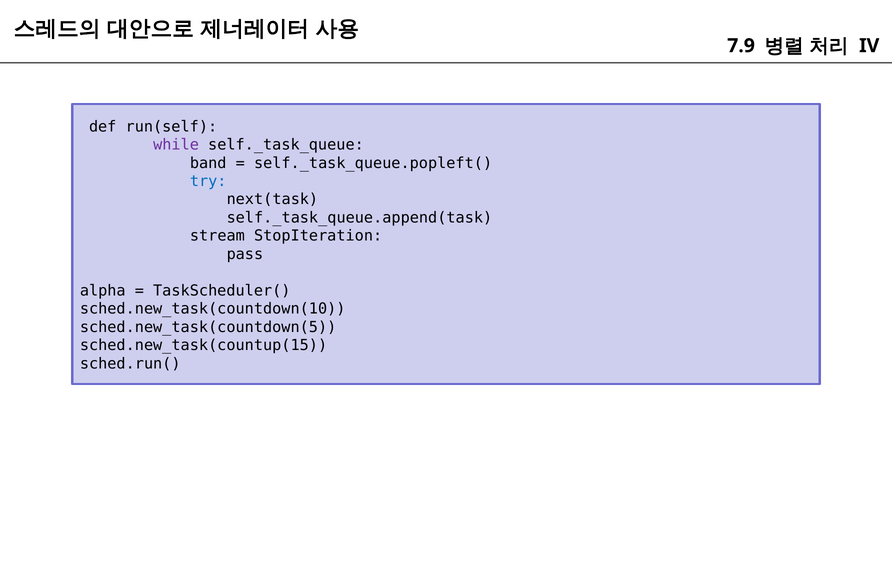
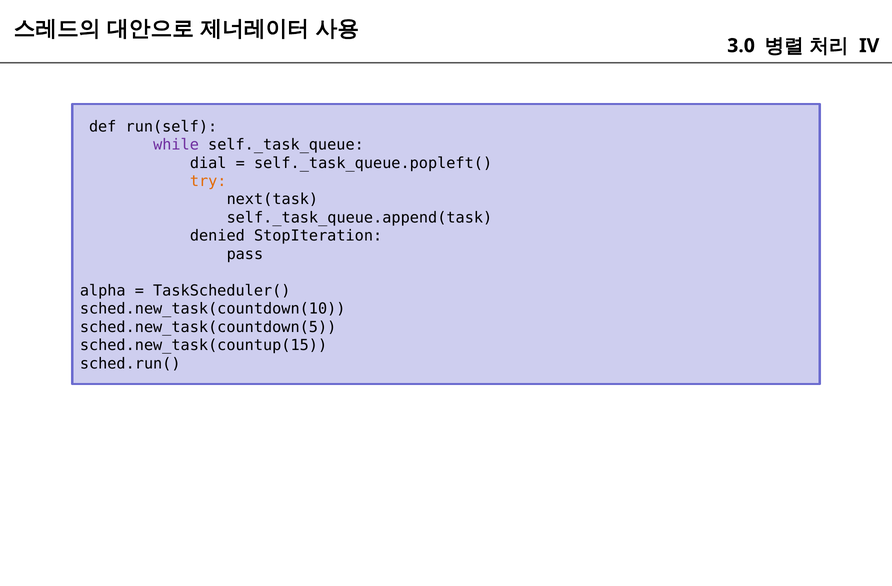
7.9: 7.9 -> 3.0
band: band -> dial
try colour: blue -> orange
stream: stream -> denied
